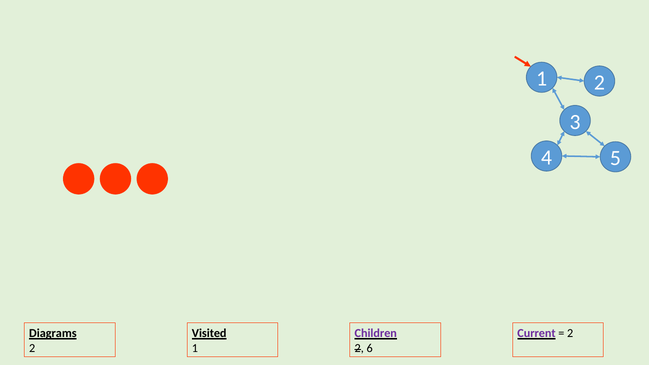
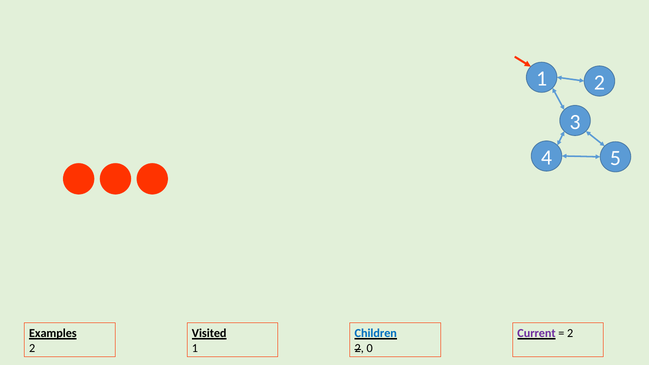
Diagrams: Diagrams -> Examples
Children colour: purple -> blue
6: 6 -> 0
